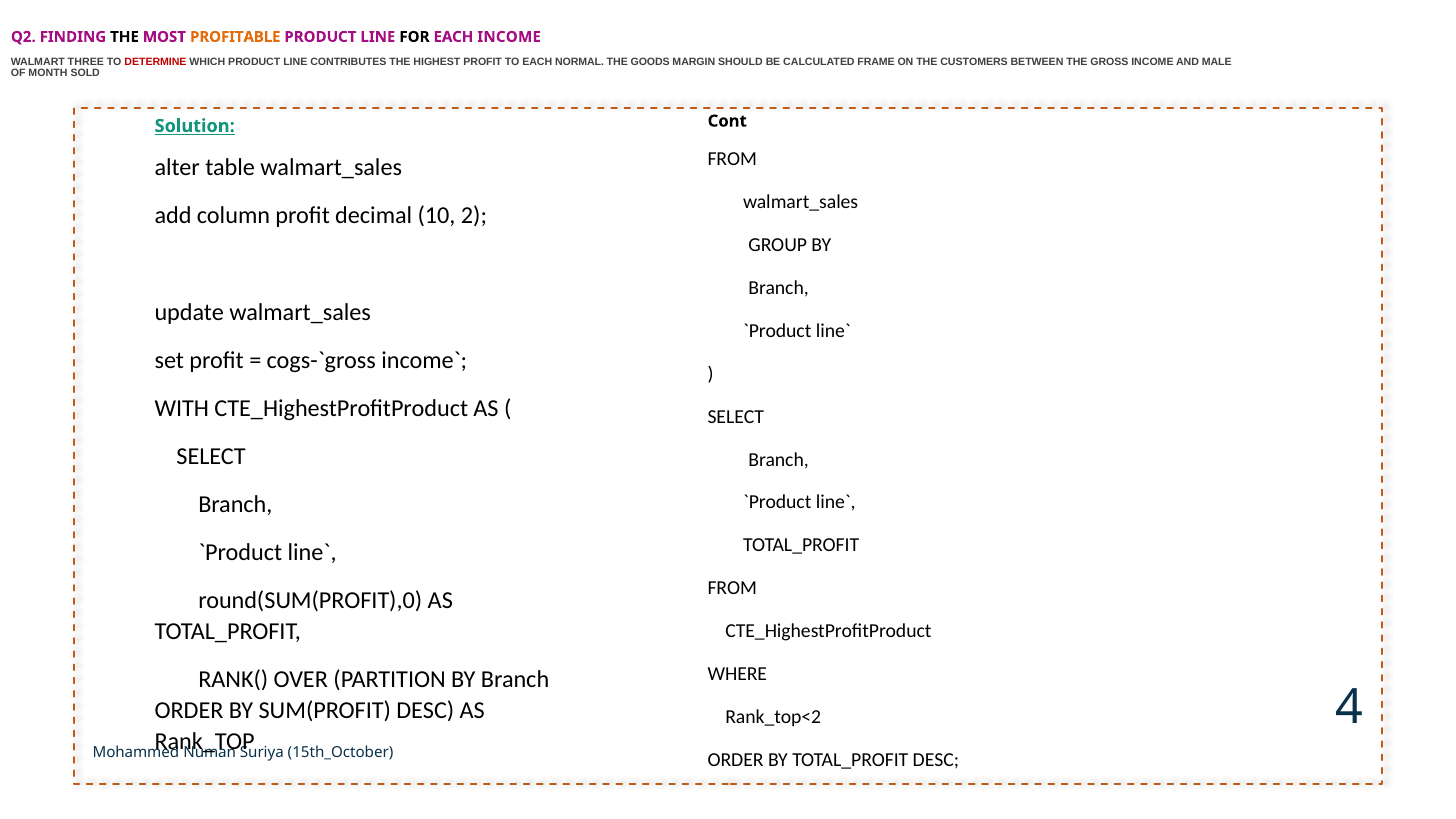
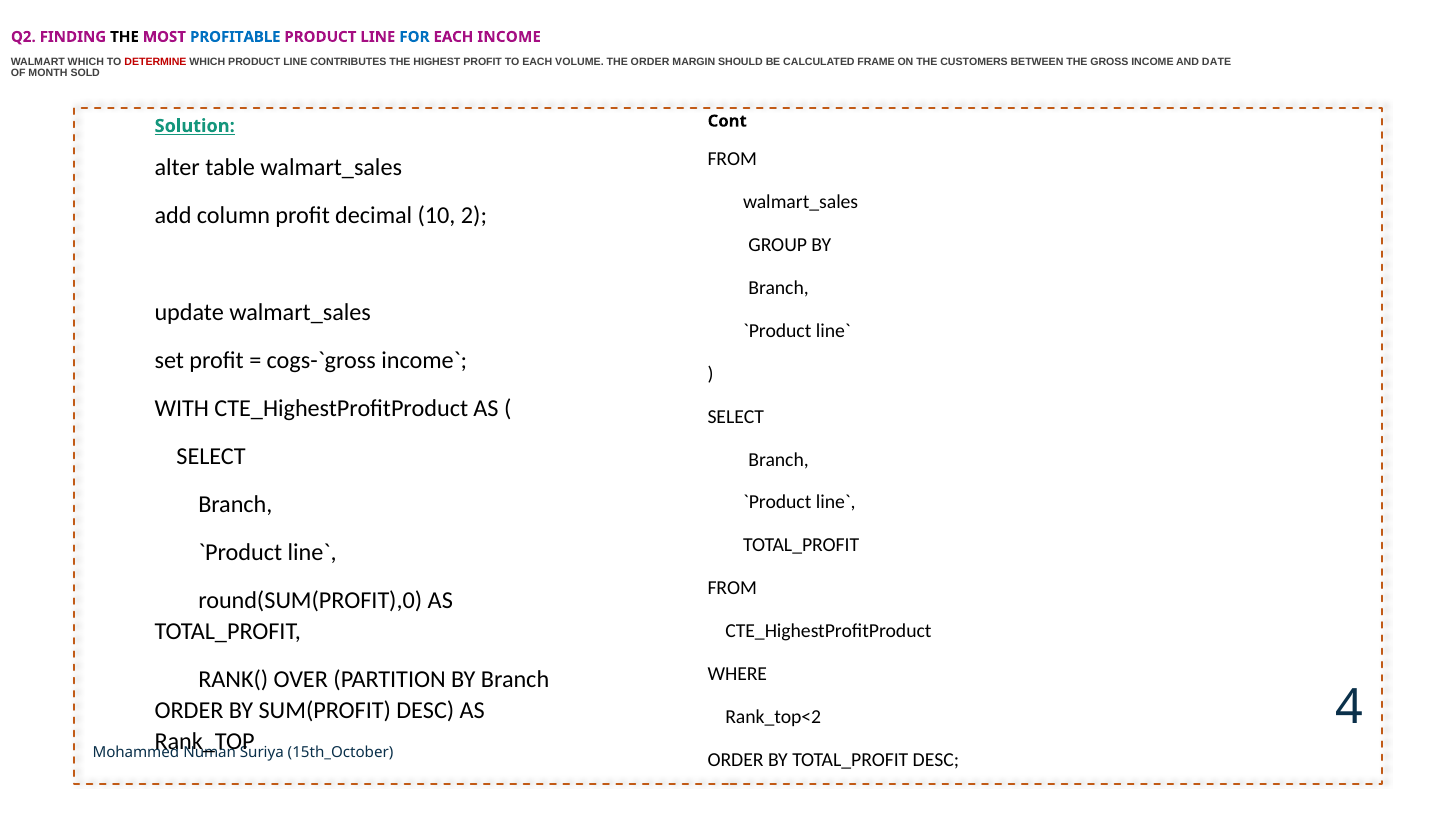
PROFITABLE colour: orange -> blue
FOR colour: black -> blue
WALMART THREE: THREE -> WHICH
NORMAL: NORMAL -> VOLUME
THE GOODS: GOODS -> ORDER
MALE: MALE -> DATE
